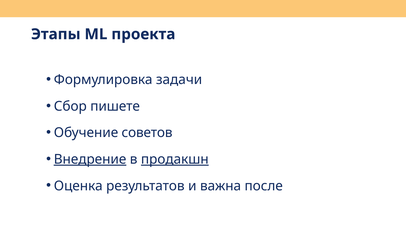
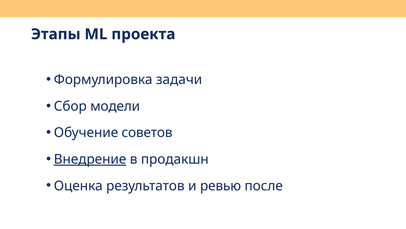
пишете: пишете -> модели
продакшн underline: present -> none
важна: важна -> ревью
